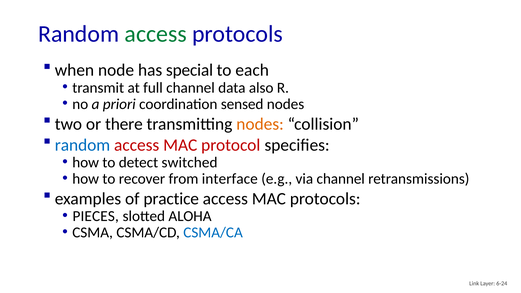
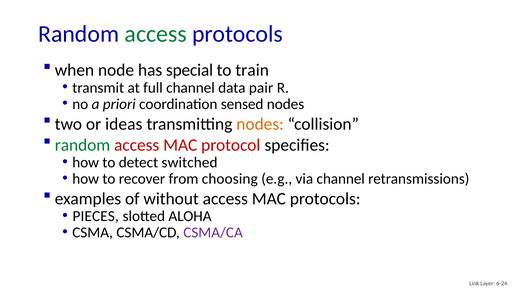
each: each -> train
also: also -> pair
there: there -> ideas
random at (82, 145) colour: blue -> green
interface: interface -> choosing
practice: practice -> without
CSMA/CA colour: blue -> purple
